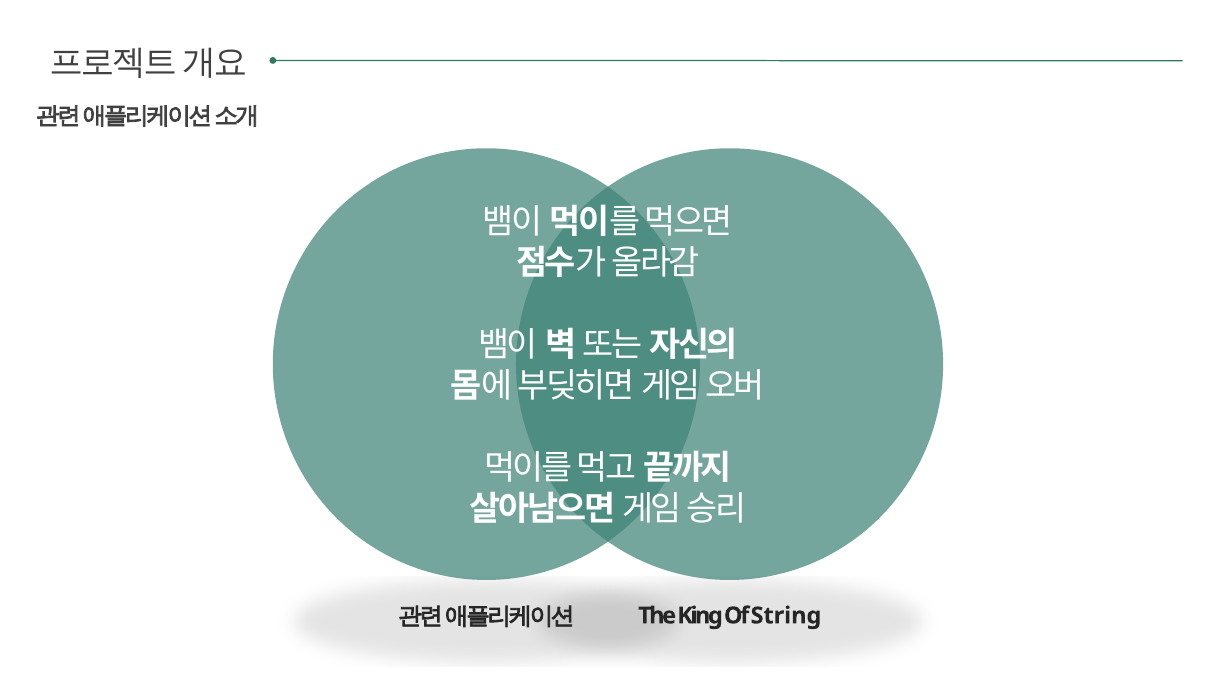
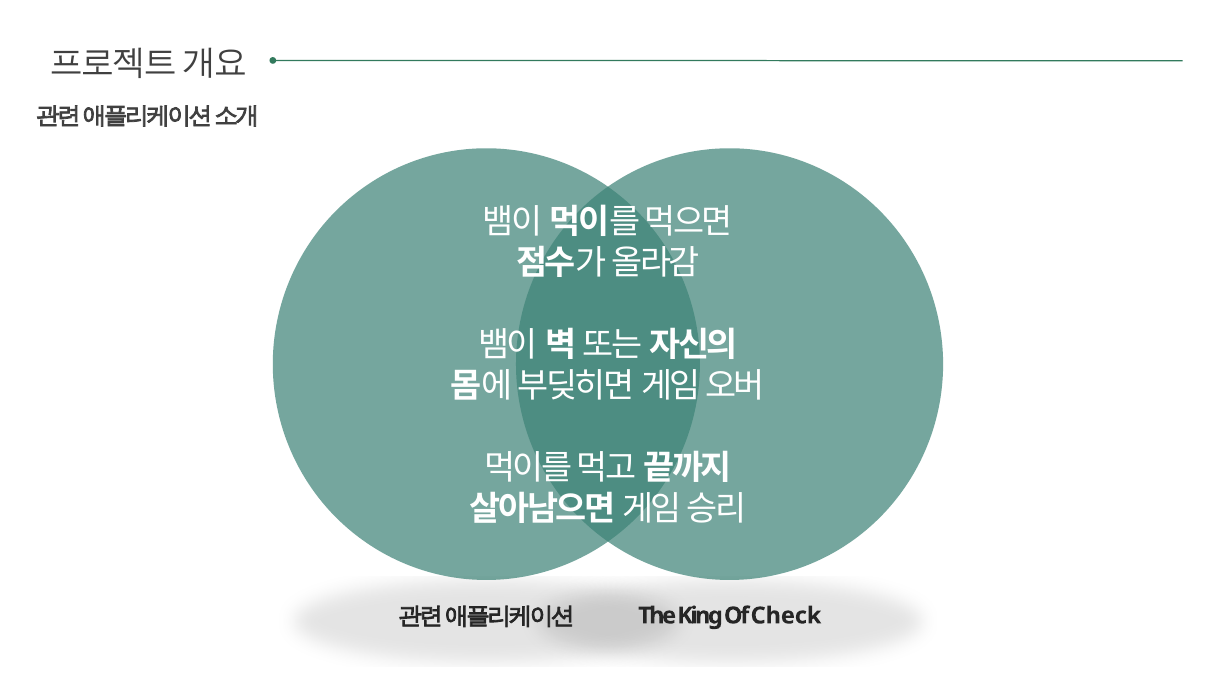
String: String -> Check
